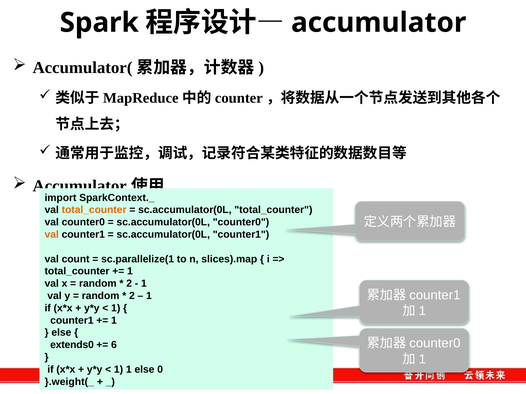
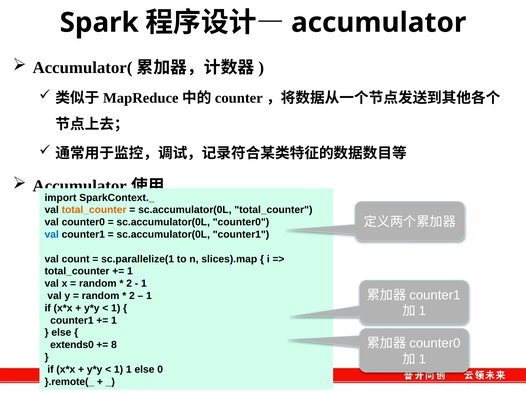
val at (52, 235) colour: orange -> blue
6: 6 -> 8
}.weight(_: }.weight(_ -> }.remote(_
